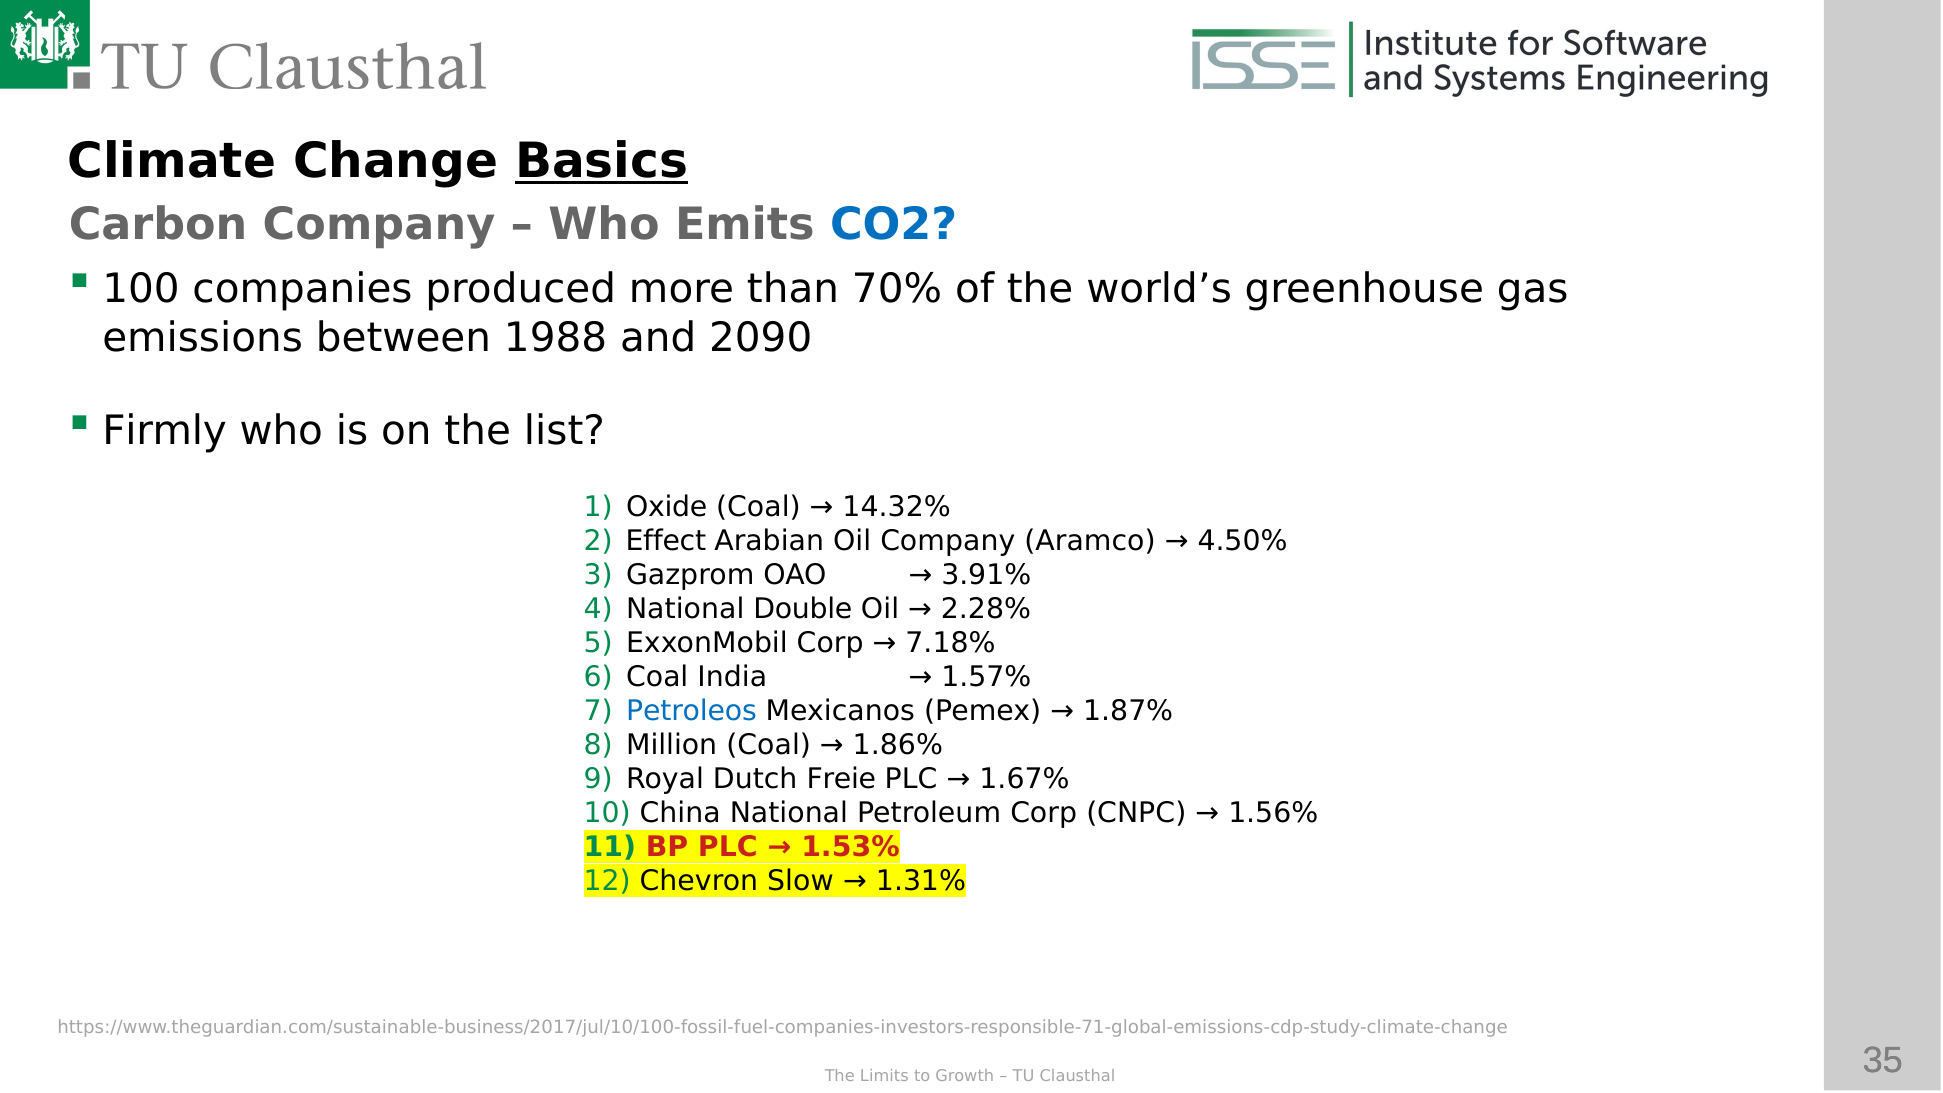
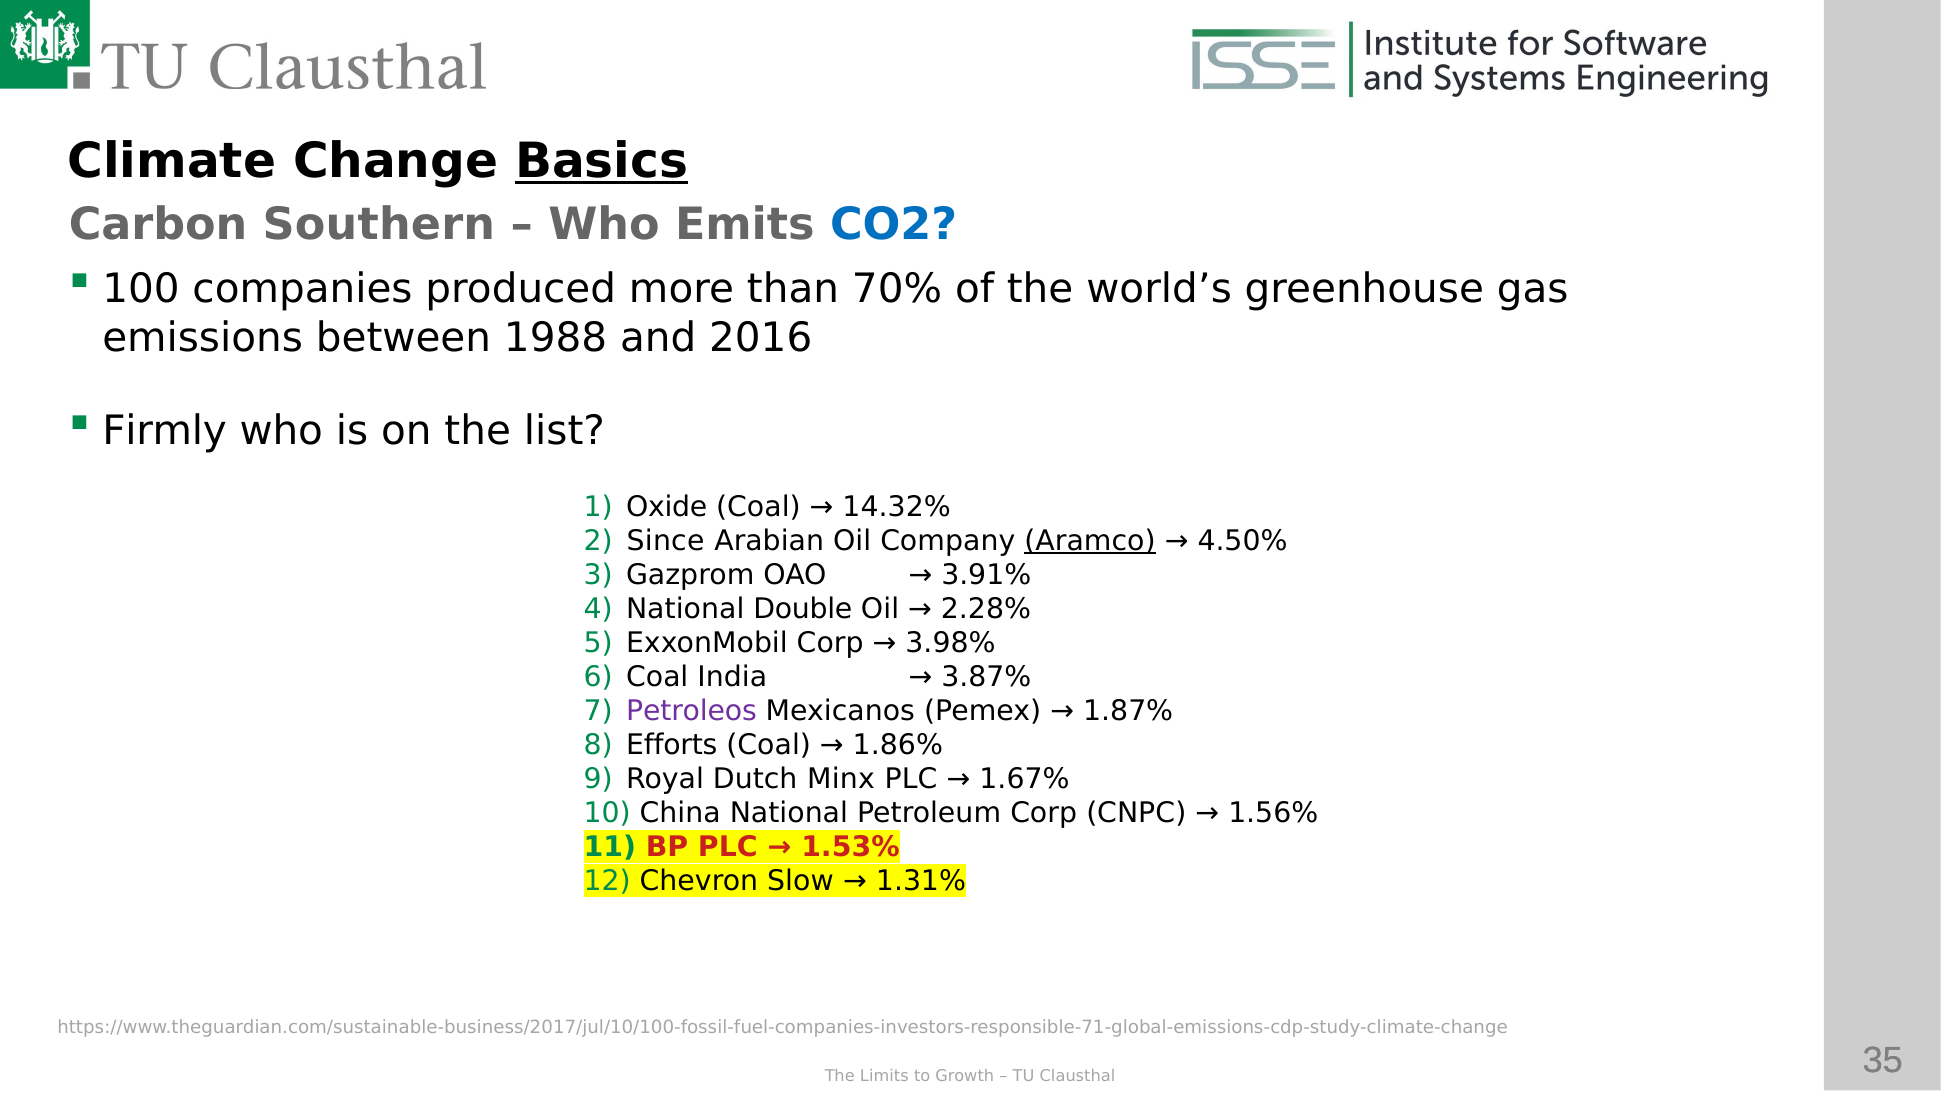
Carbon Company: Company -> Southern
2090: 2090 -> 2016
Effect: Effect -> Since
Aramco underline: none -> present
7.18%: 7.18% -> 3.98%
1.57%: 1.57% -> 3.87%
Petroleos colour: blue -> purple
Million: Million -> Efforts
Freie: Freie -> Minx
